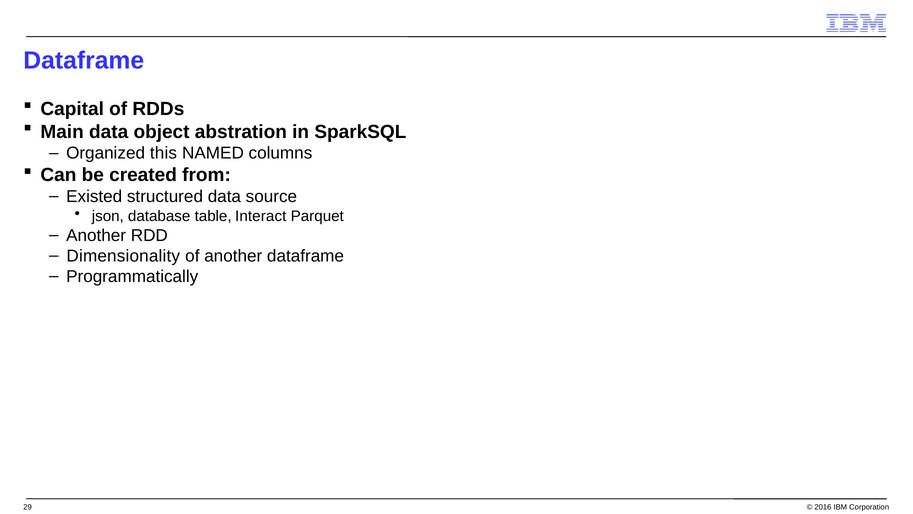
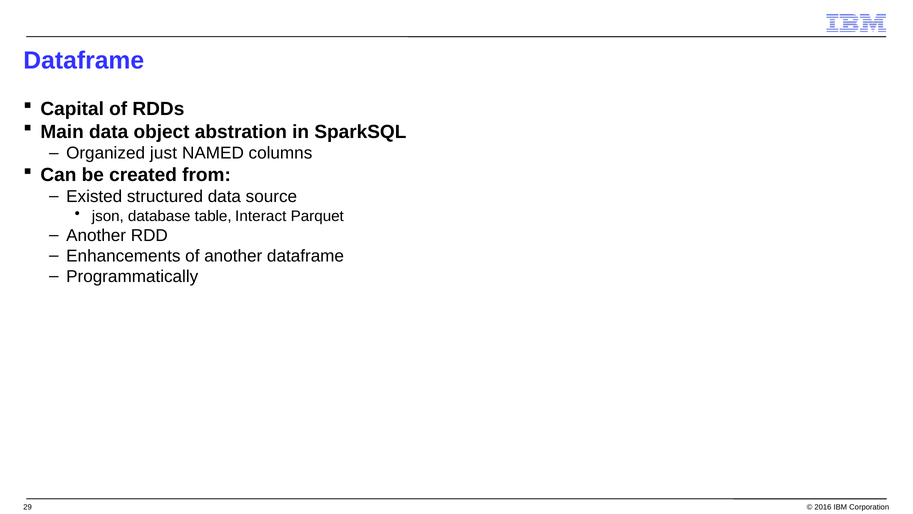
this: this -> just
Dimensionality: Dimensionality -> Enhancements
